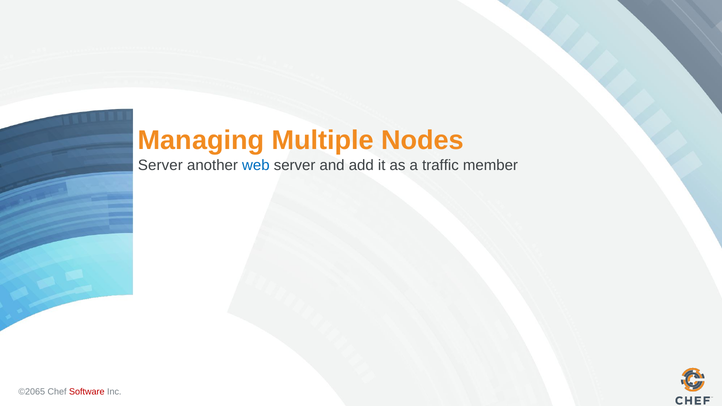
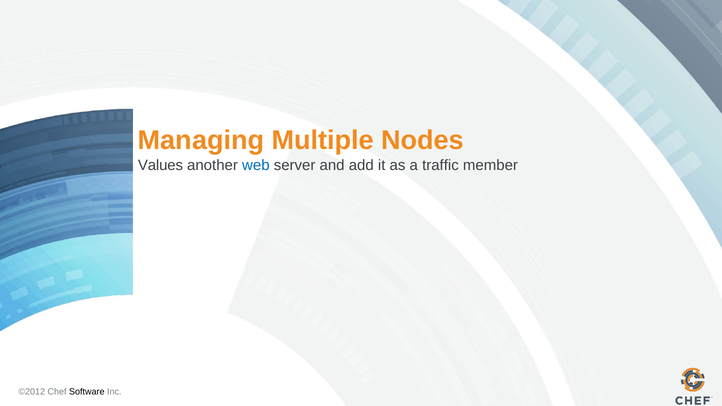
Server at (160, 165): Server -> Values
©2065: ©2065 -> ©2012
Software colour: red -> black
